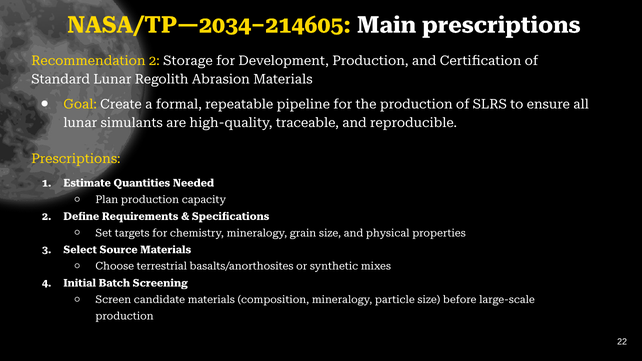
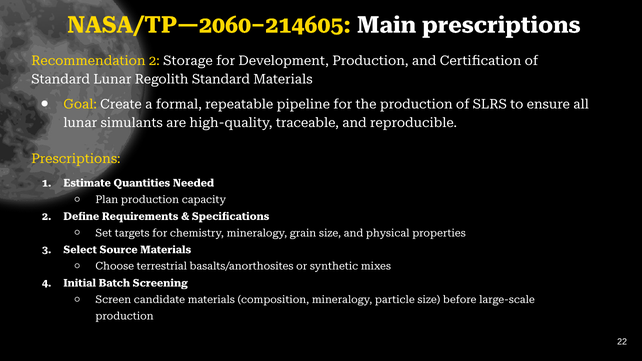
NASA/TP—2034–214605: NASA/TP—2034–214605 -> NASA/TP—2060–214605
Regolith Abrasion: Abrasion -> Standard
